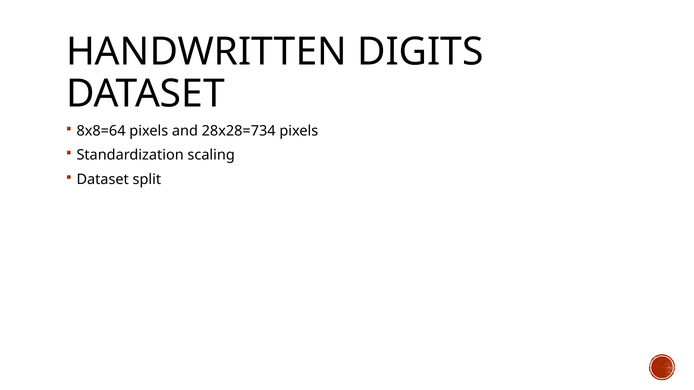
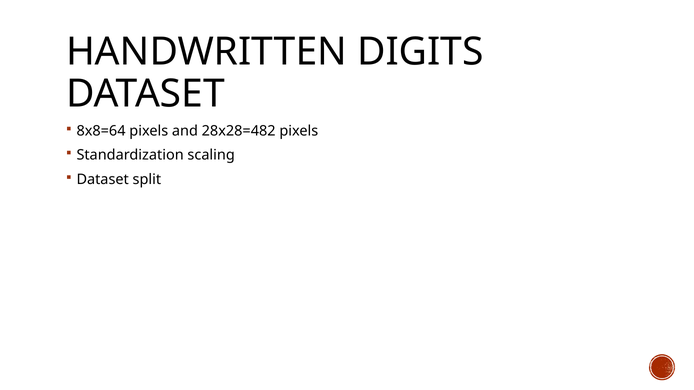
28x28=734: 28x28=734 -> 28x28=482
